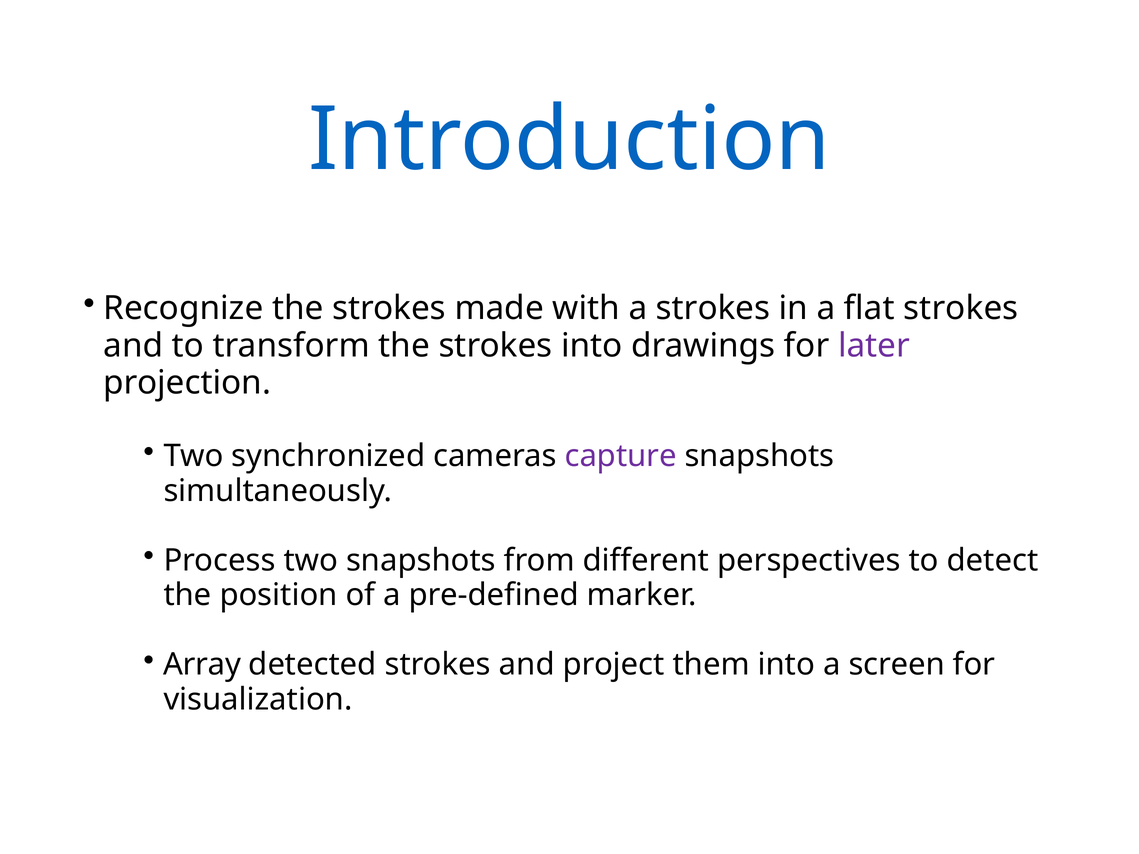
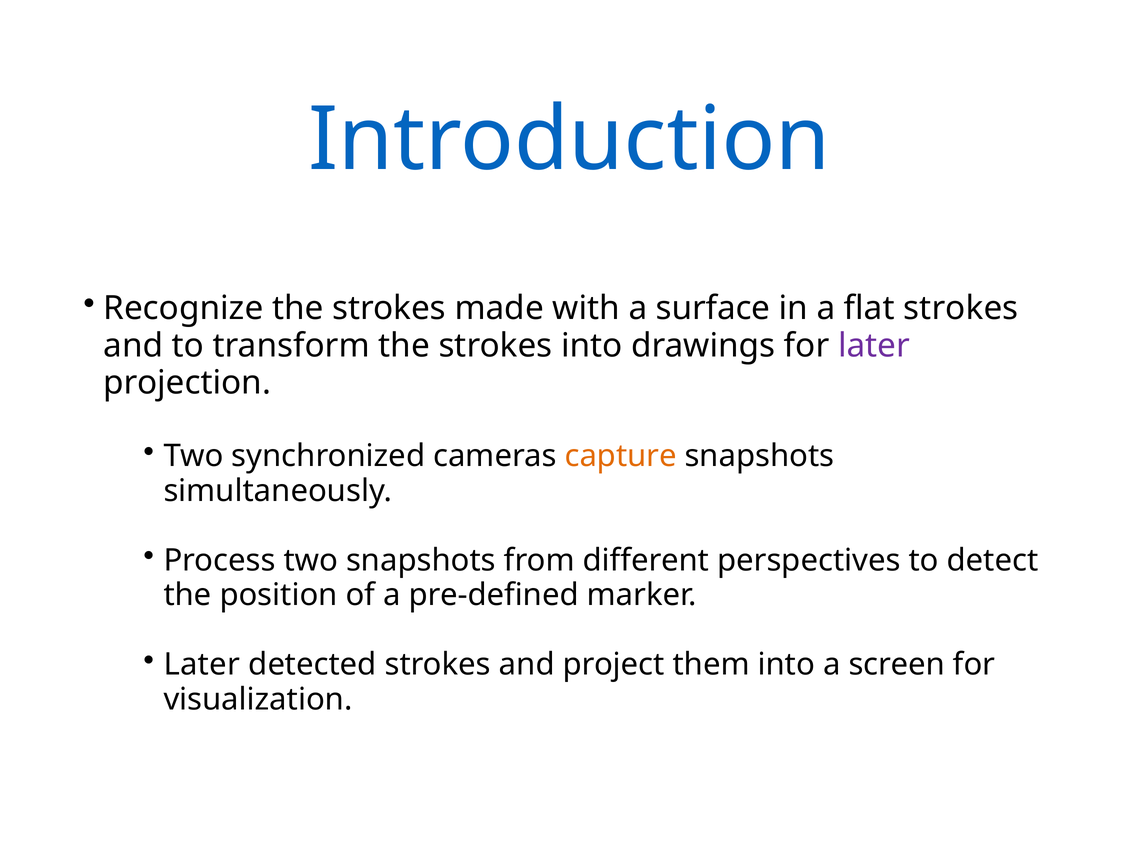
a strokes: strokes -> surface
capture colour: purple -> orange
Array at (202, 665): Array -> Later
